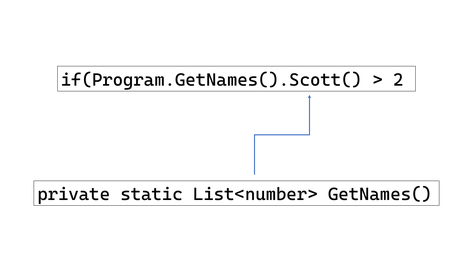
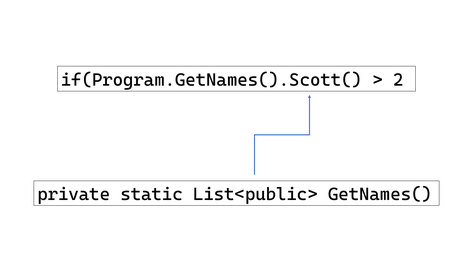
List<number>: List<number> -> List<public>
